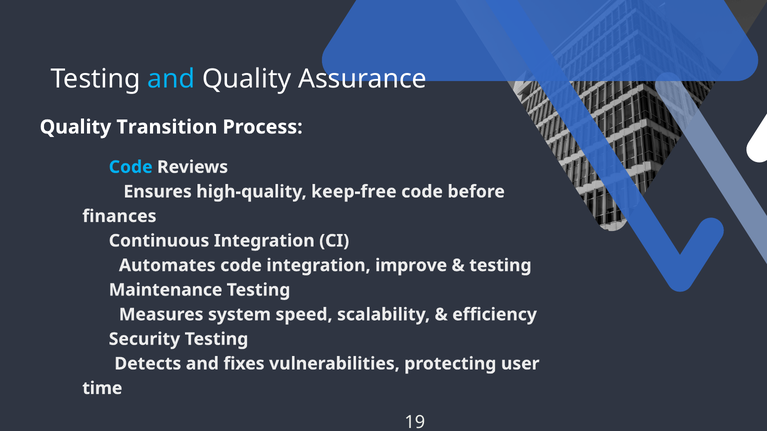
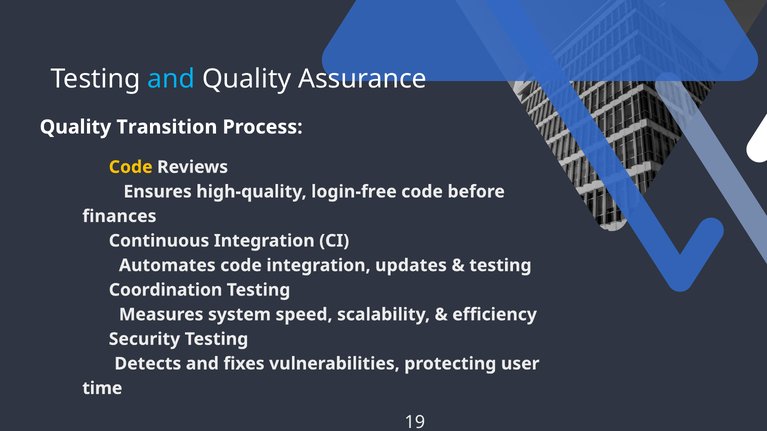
Code at (131, 167) colour: light blue -> yellow
keep-free: keep-free -> login-free
improve: improve -> updates
Maintenance: Maintenance -> Coordination
